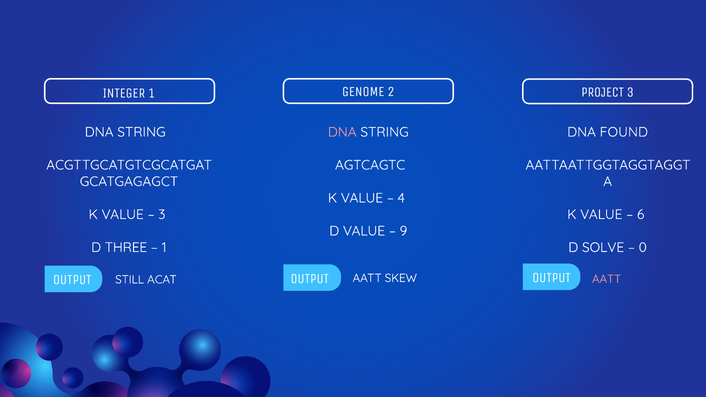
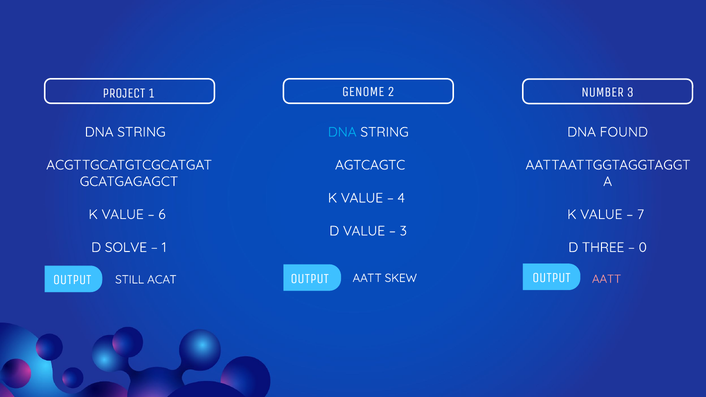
PROJECT: PROJECT -> NUMBER
INTEGER: INTEGER -> PROJECT
DNA at (342, 132) colour: pink -> light blue
3 at (162, 215): 3 -> 6
6: 6 -> 7
9 at (403, 231): 9 -> 3
THREE: THREE -> SOLVE
SOLVE: SOLVE -> THREE
